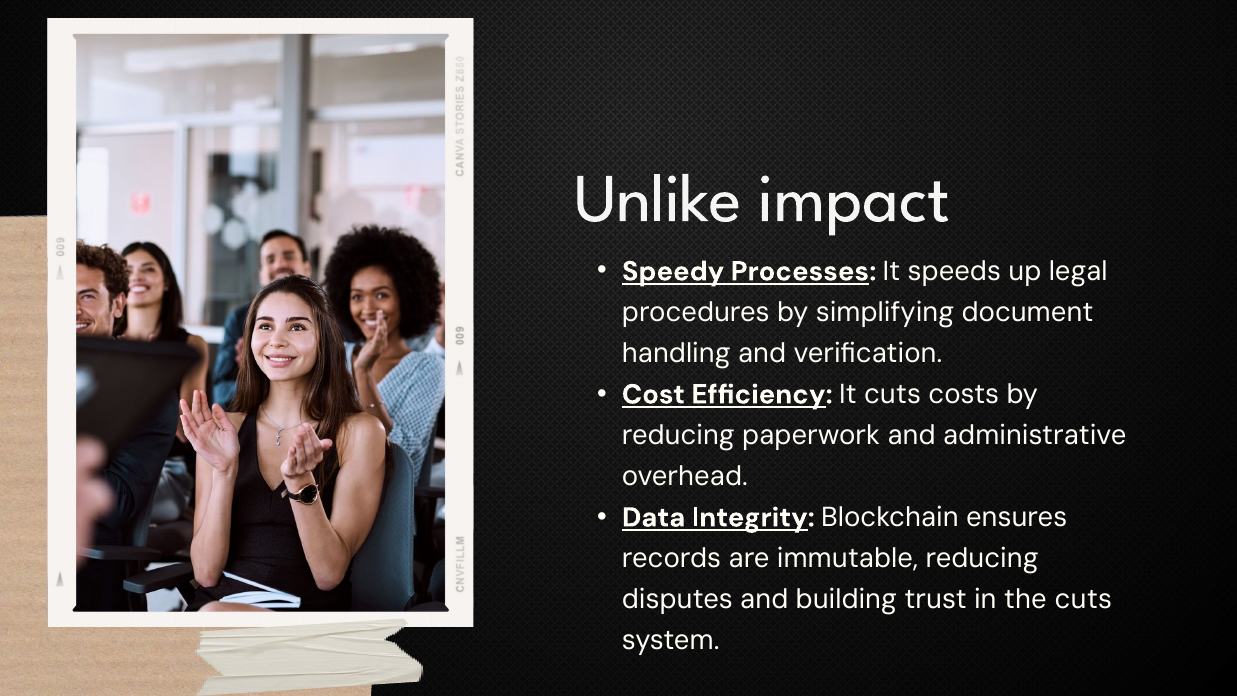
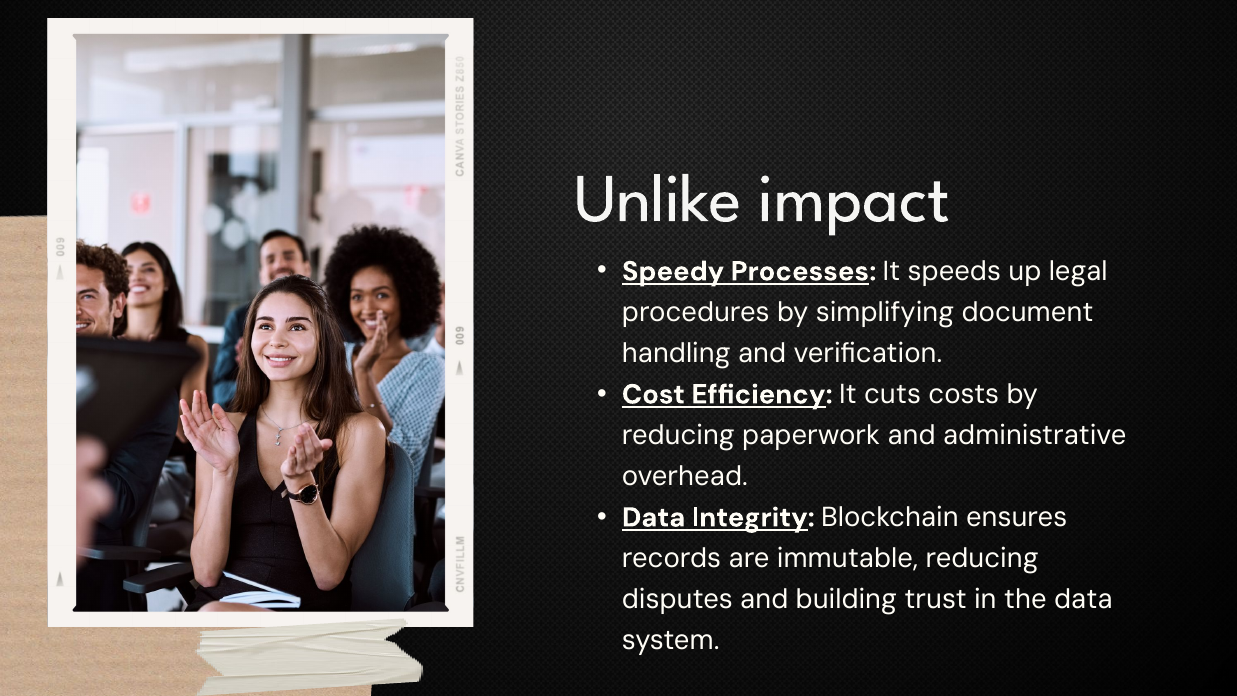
the cuts: cuts -> data
